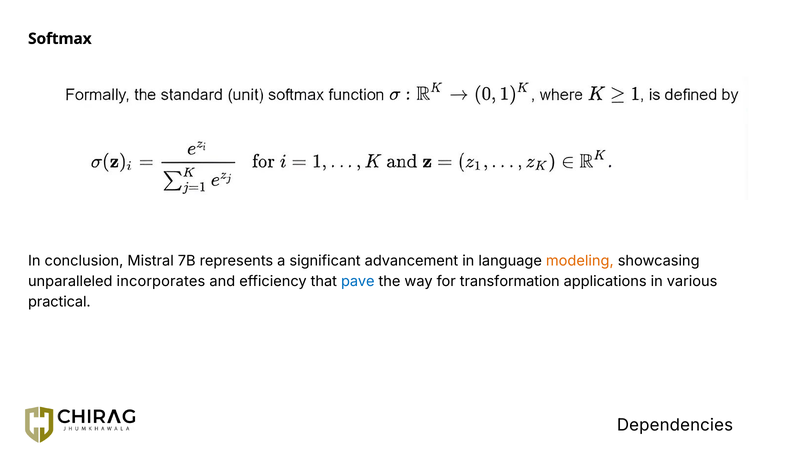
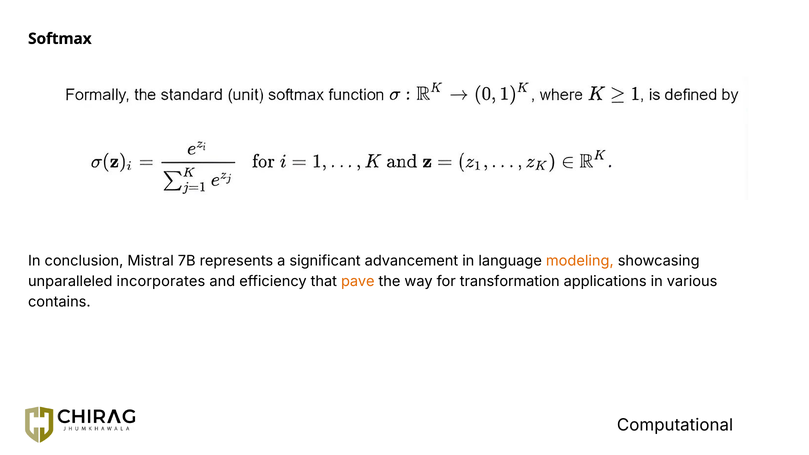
pave colour: blue -> orange
practical: practical -> contains
Dependencies: Dependencies -> Computational
